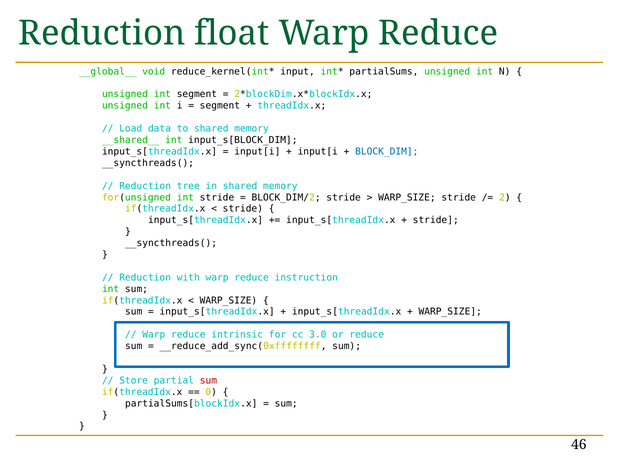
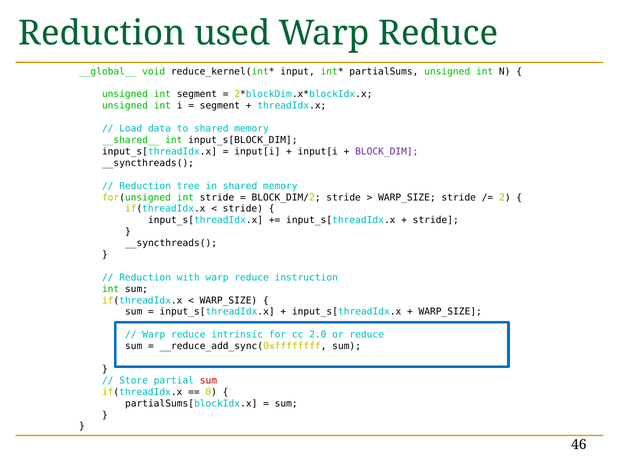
float: float -> used
BLOCK_DIM colour: blue -> purple
3.0: 3.0 -> 2.0
